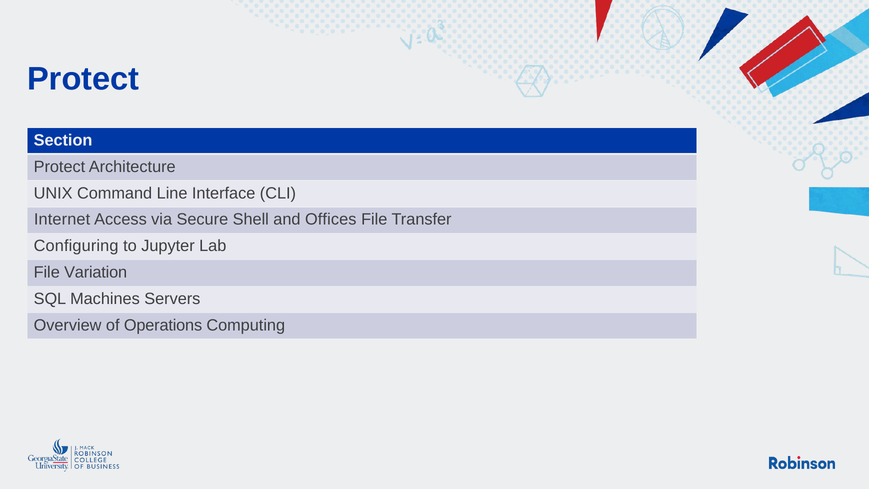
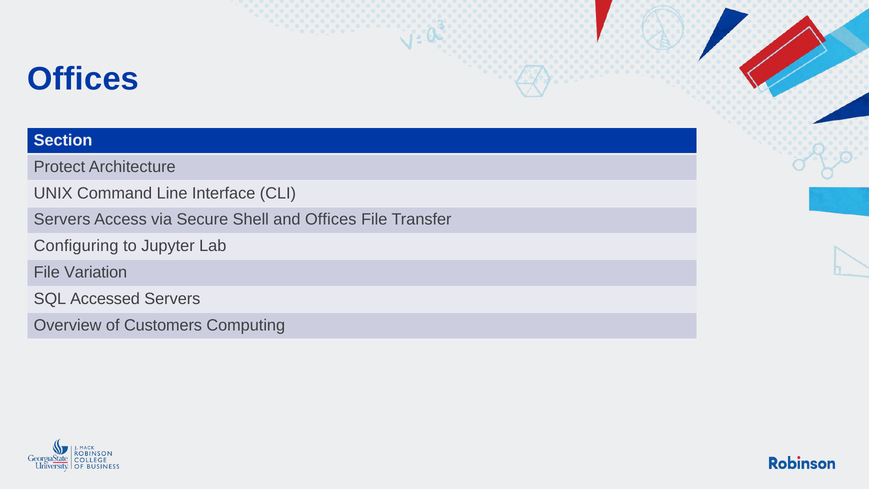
Protect at (83, 79): Protect -> Offices
Internet at (62, 219): Internet -> Servers
Machines: Machines -> Accessed
Operations: Operations -> Customers
